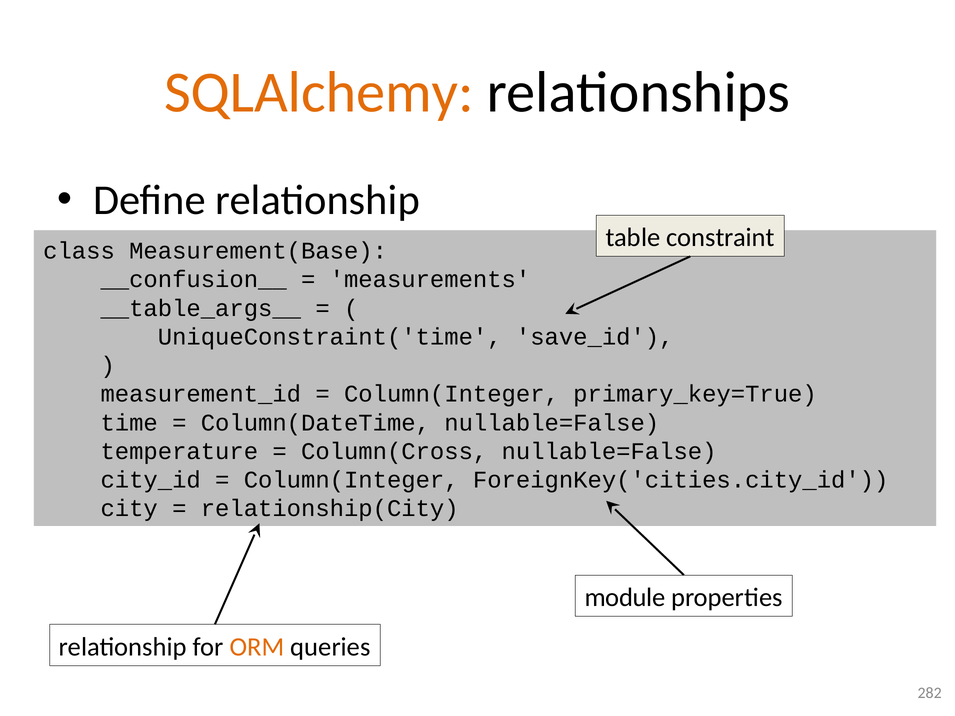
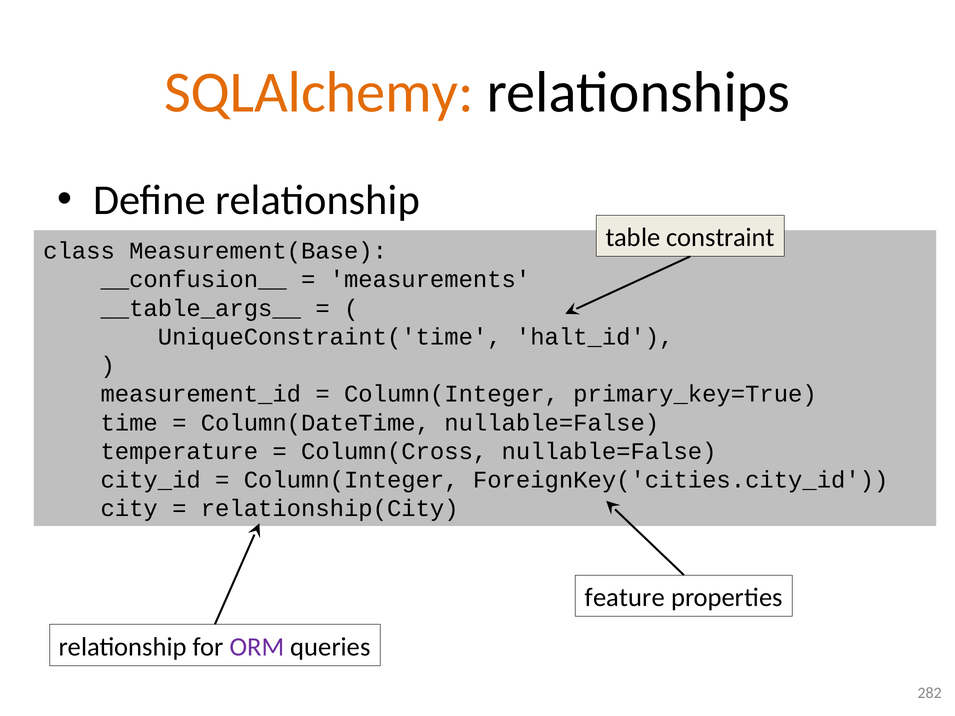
save_id: save_id -> halt_id
module: module -> feature
ORM colour: orange -> purple
